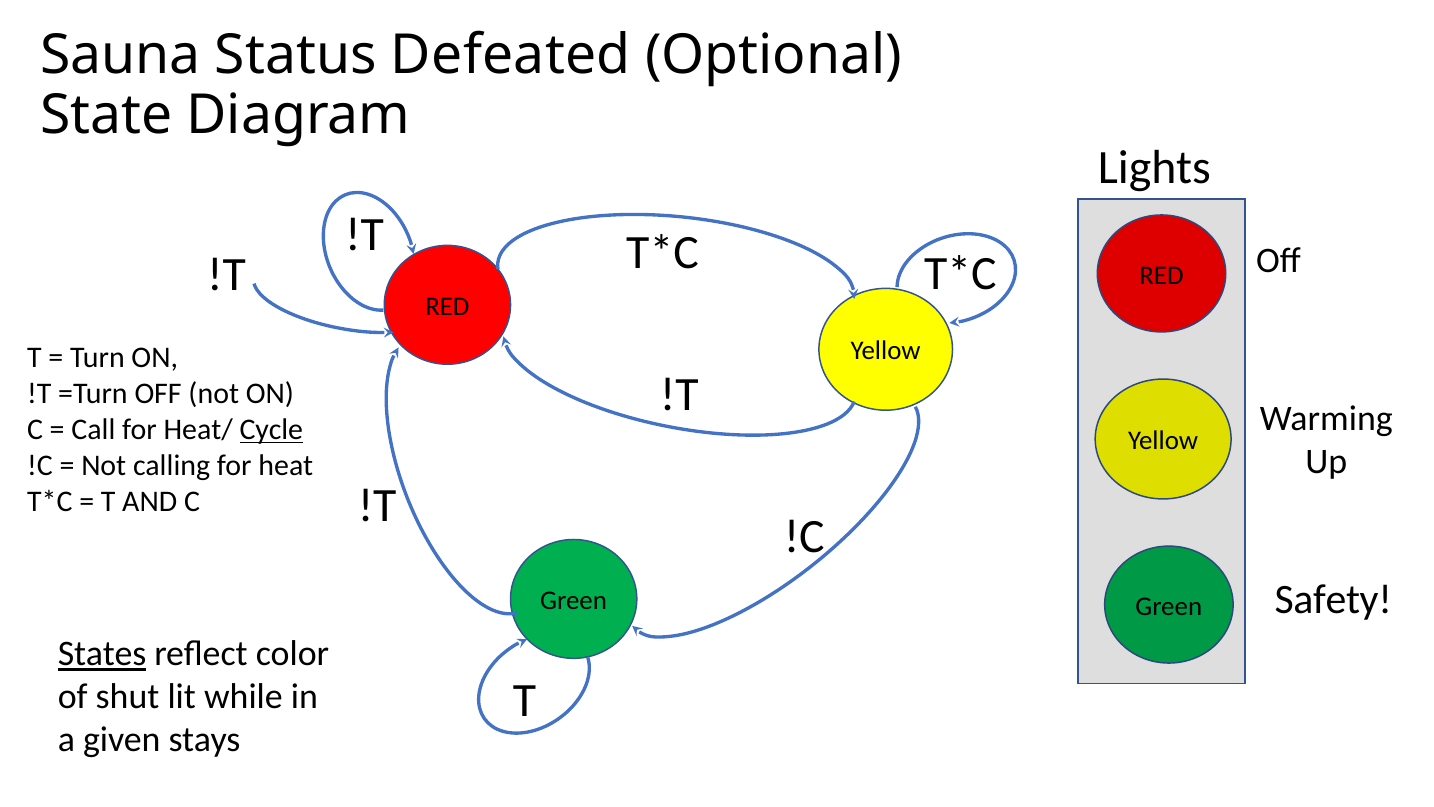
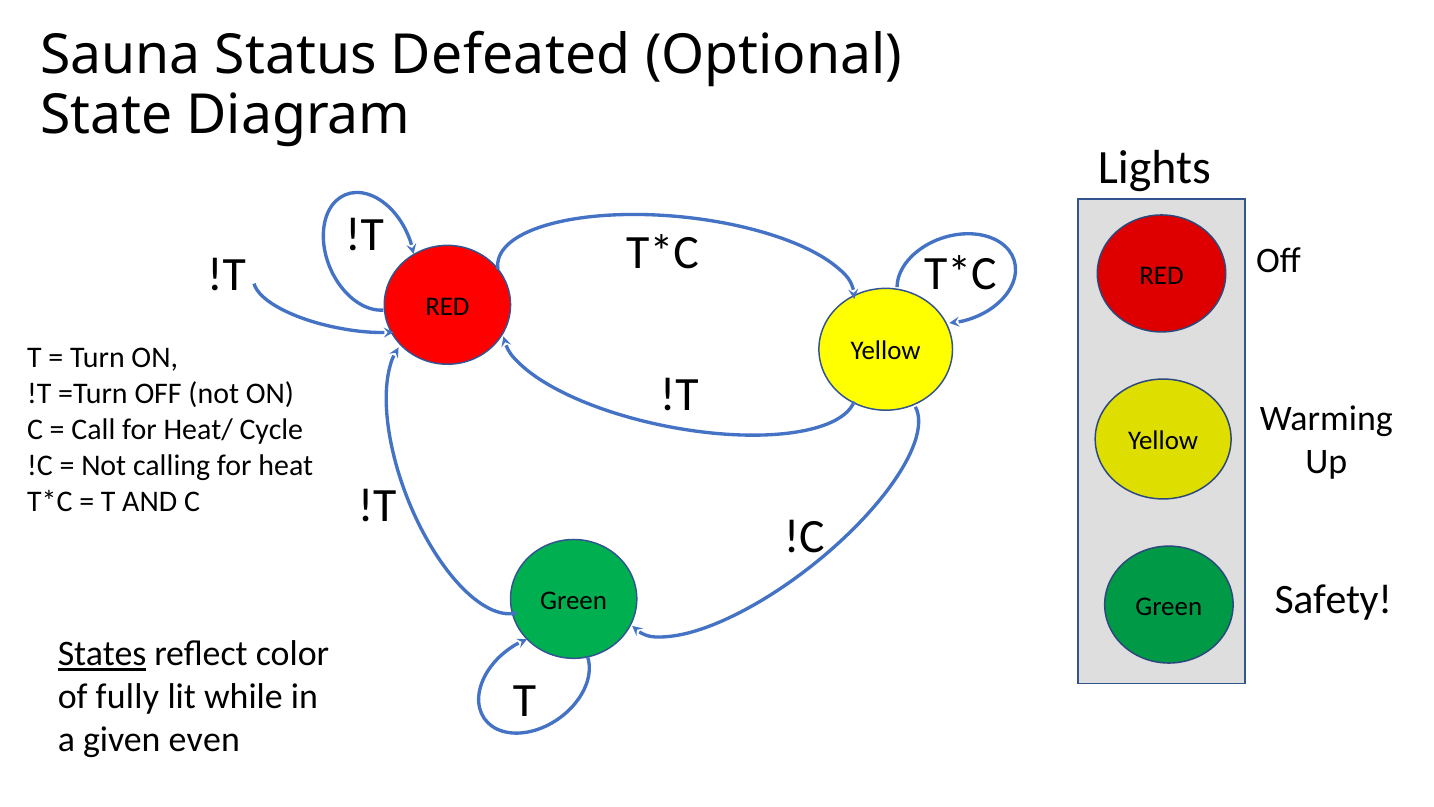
Cycle underline: present -> none
shut: shut -> fully
stays: stays -> even
